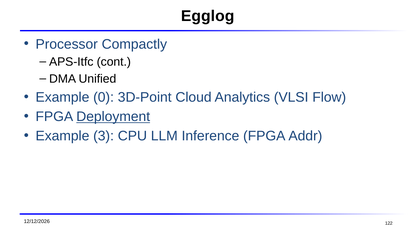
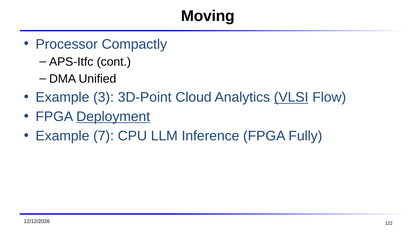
Egglog: Egglog -> Moving
0: 0 -> 3
VLSI underline: none -> present
3: 3 -> 7
Addr: Addr -> Fully
